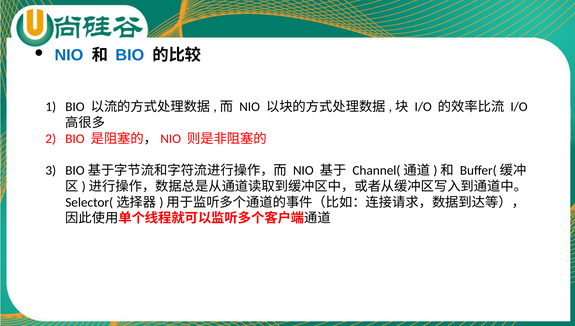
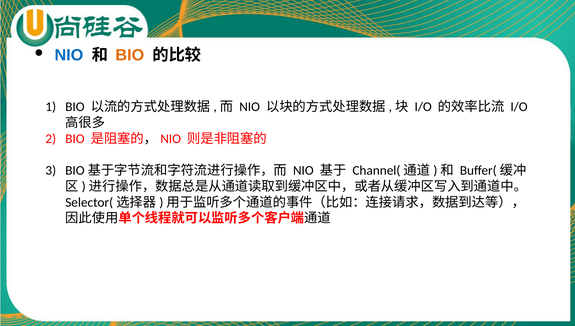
BIO at (130, 55) colour: blue -> orange
